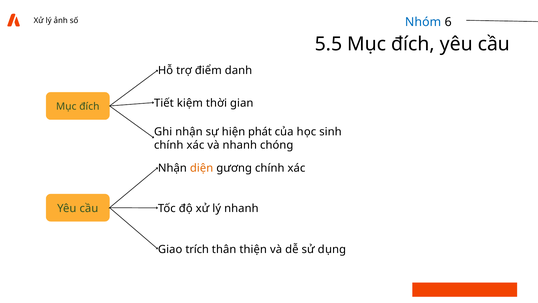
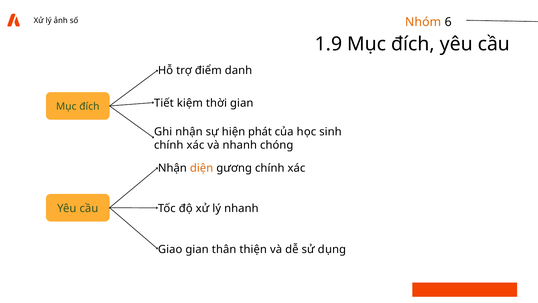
Nhóm colour: blue -> orange
5.5: 5.5 -> 1.9
Giao trích: trích -> gian
